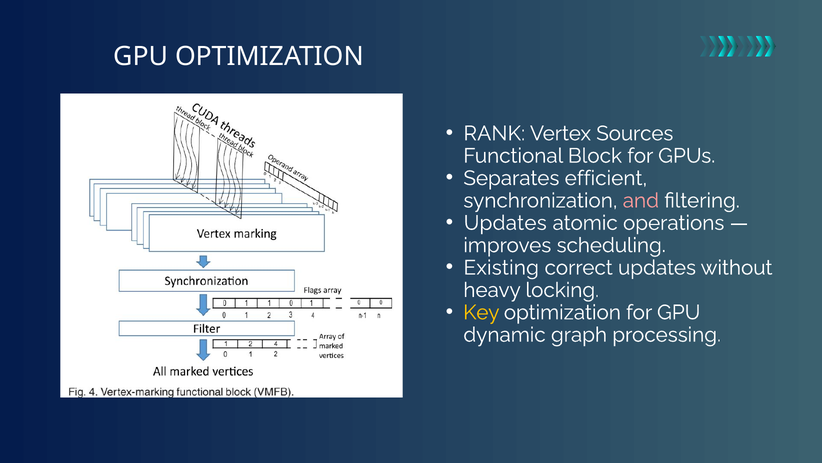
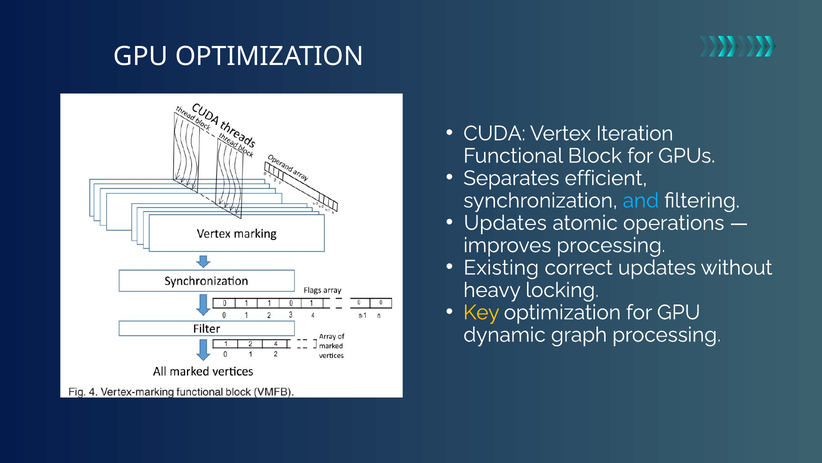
RANK: RANK -> CUDA
Sources: Sources -> Iteration
and colour: pink -> light blue
improves scheduling: scheduling -> processing
